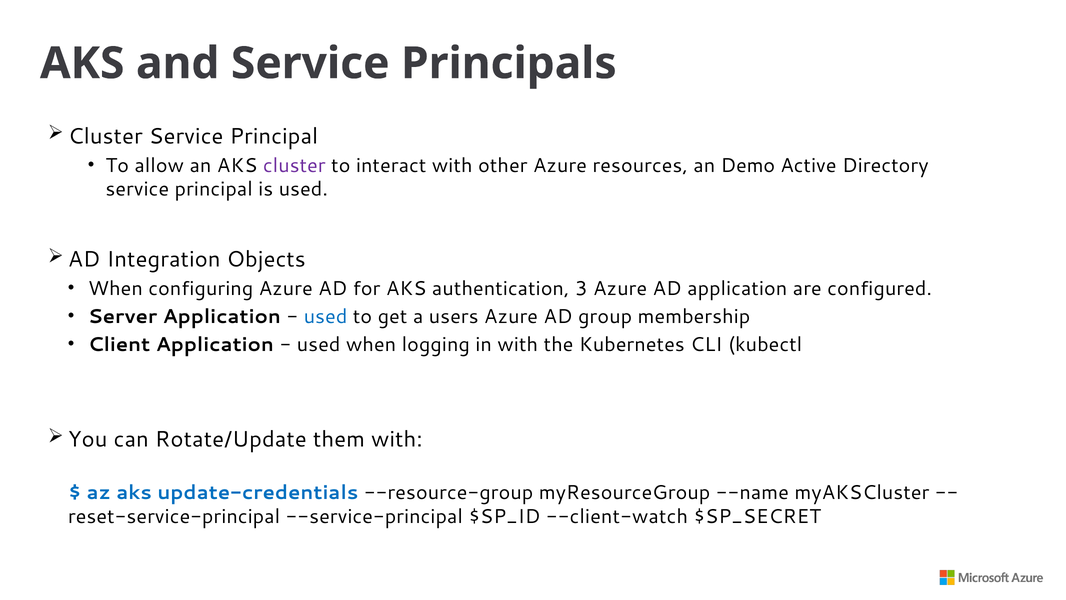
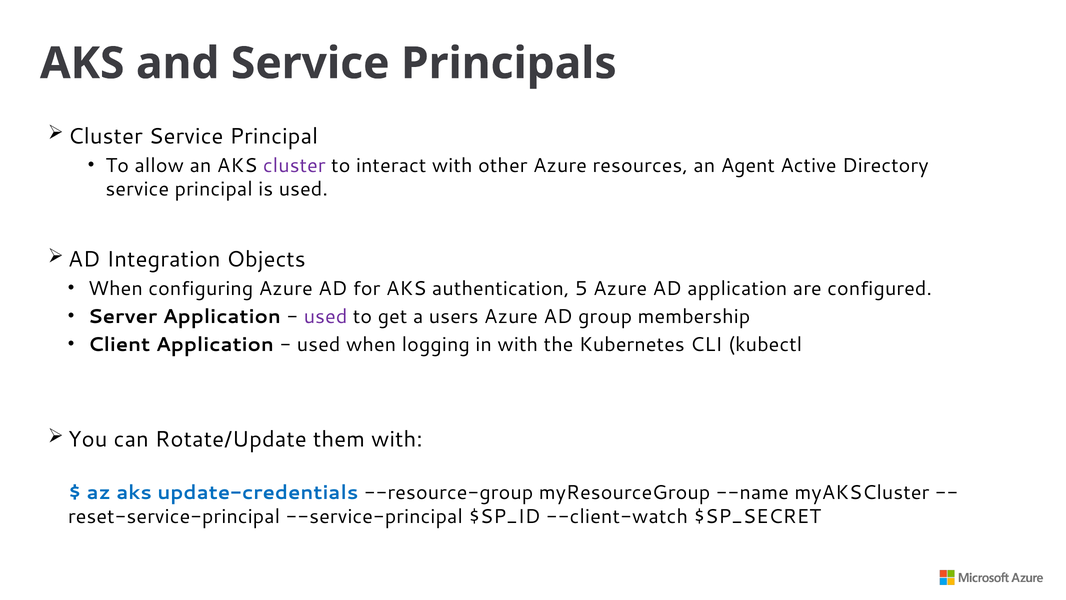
Demo: Demo -> Agent
3: 3 -> 5
used at (326, 316) colour: blue -> purple
